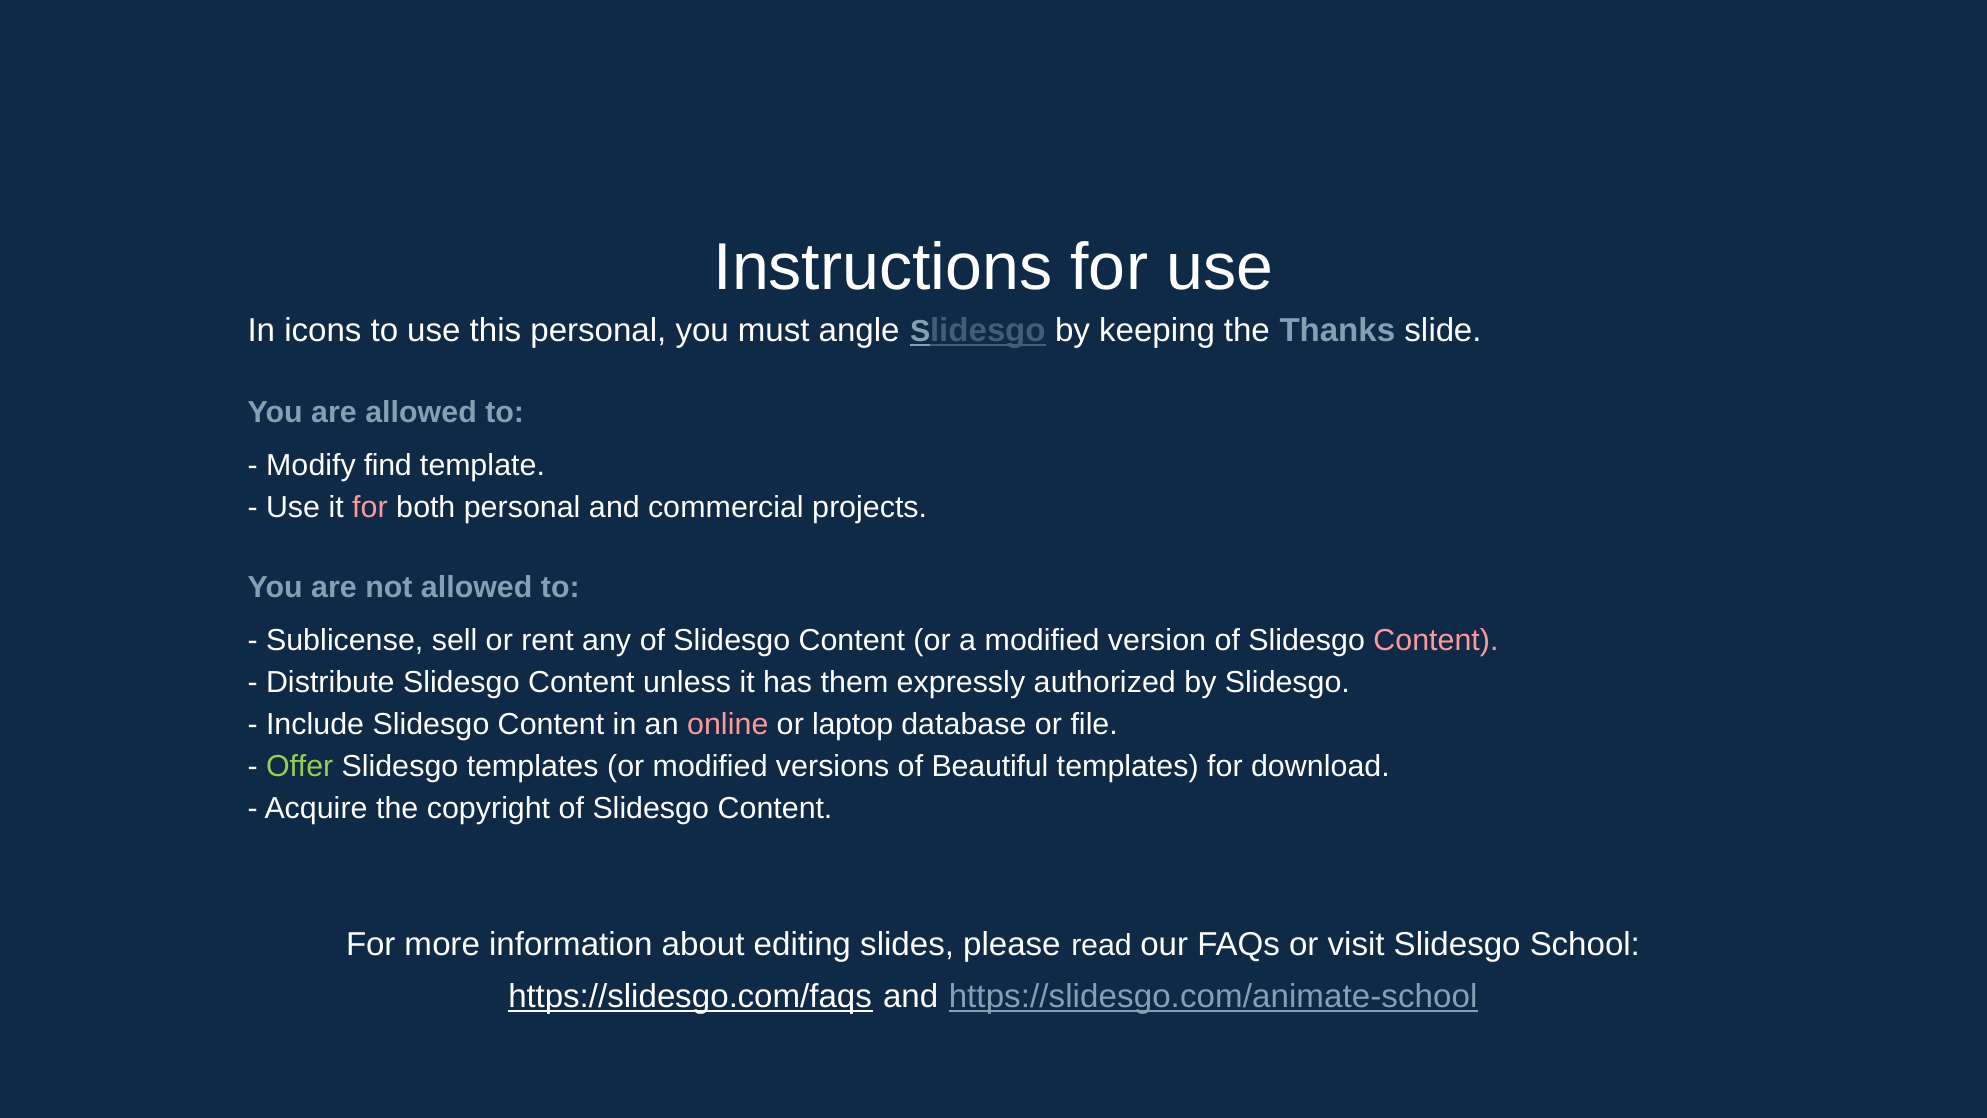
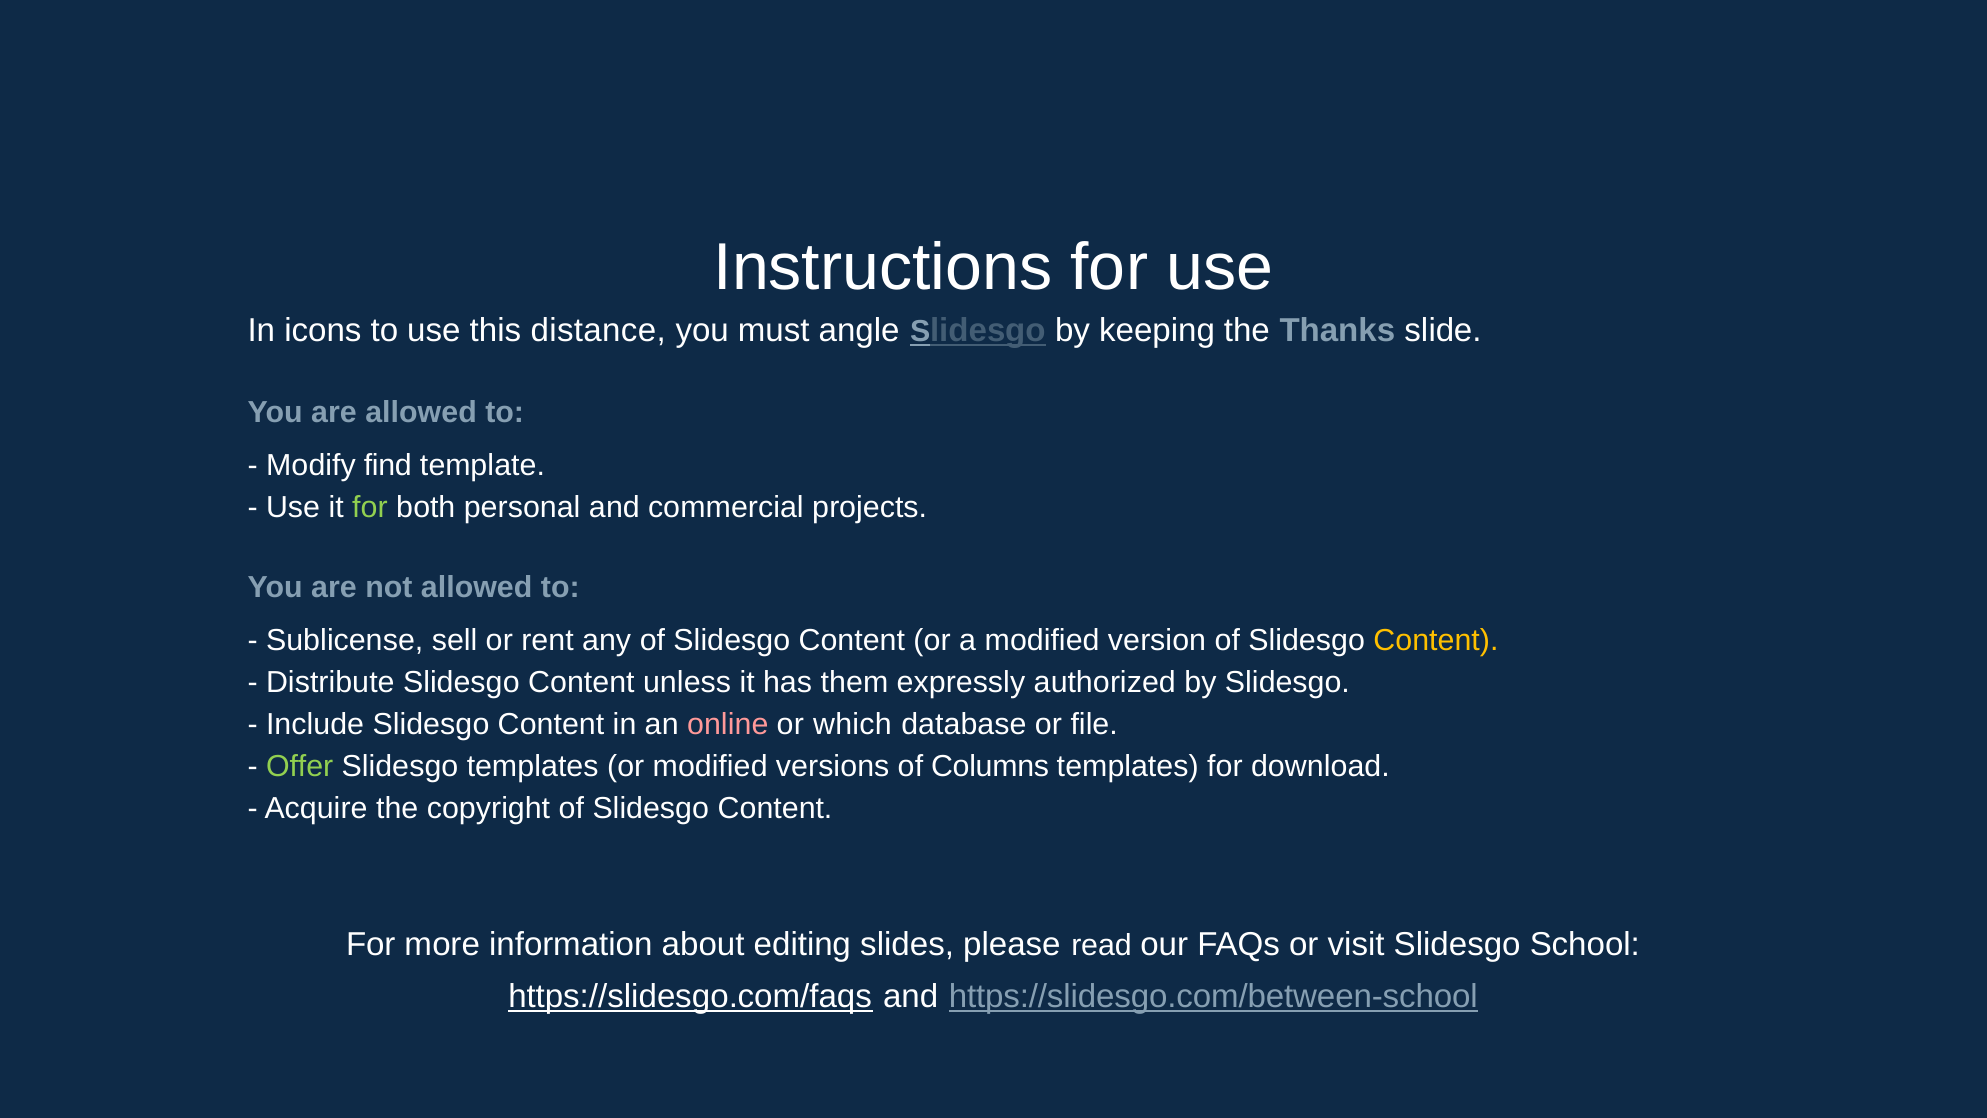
this personal: personal -> distance
for at (370, 507) colour: pink -> light green
Content at (1436, 641) colour: pink -> yellow
laptop: laptop -> which
Beautiful: Beautiful -> Columns
https://slidesgo.com/animate-school: https://slidesgo.com/animate-school -> https://slidesgo.com/between-school
